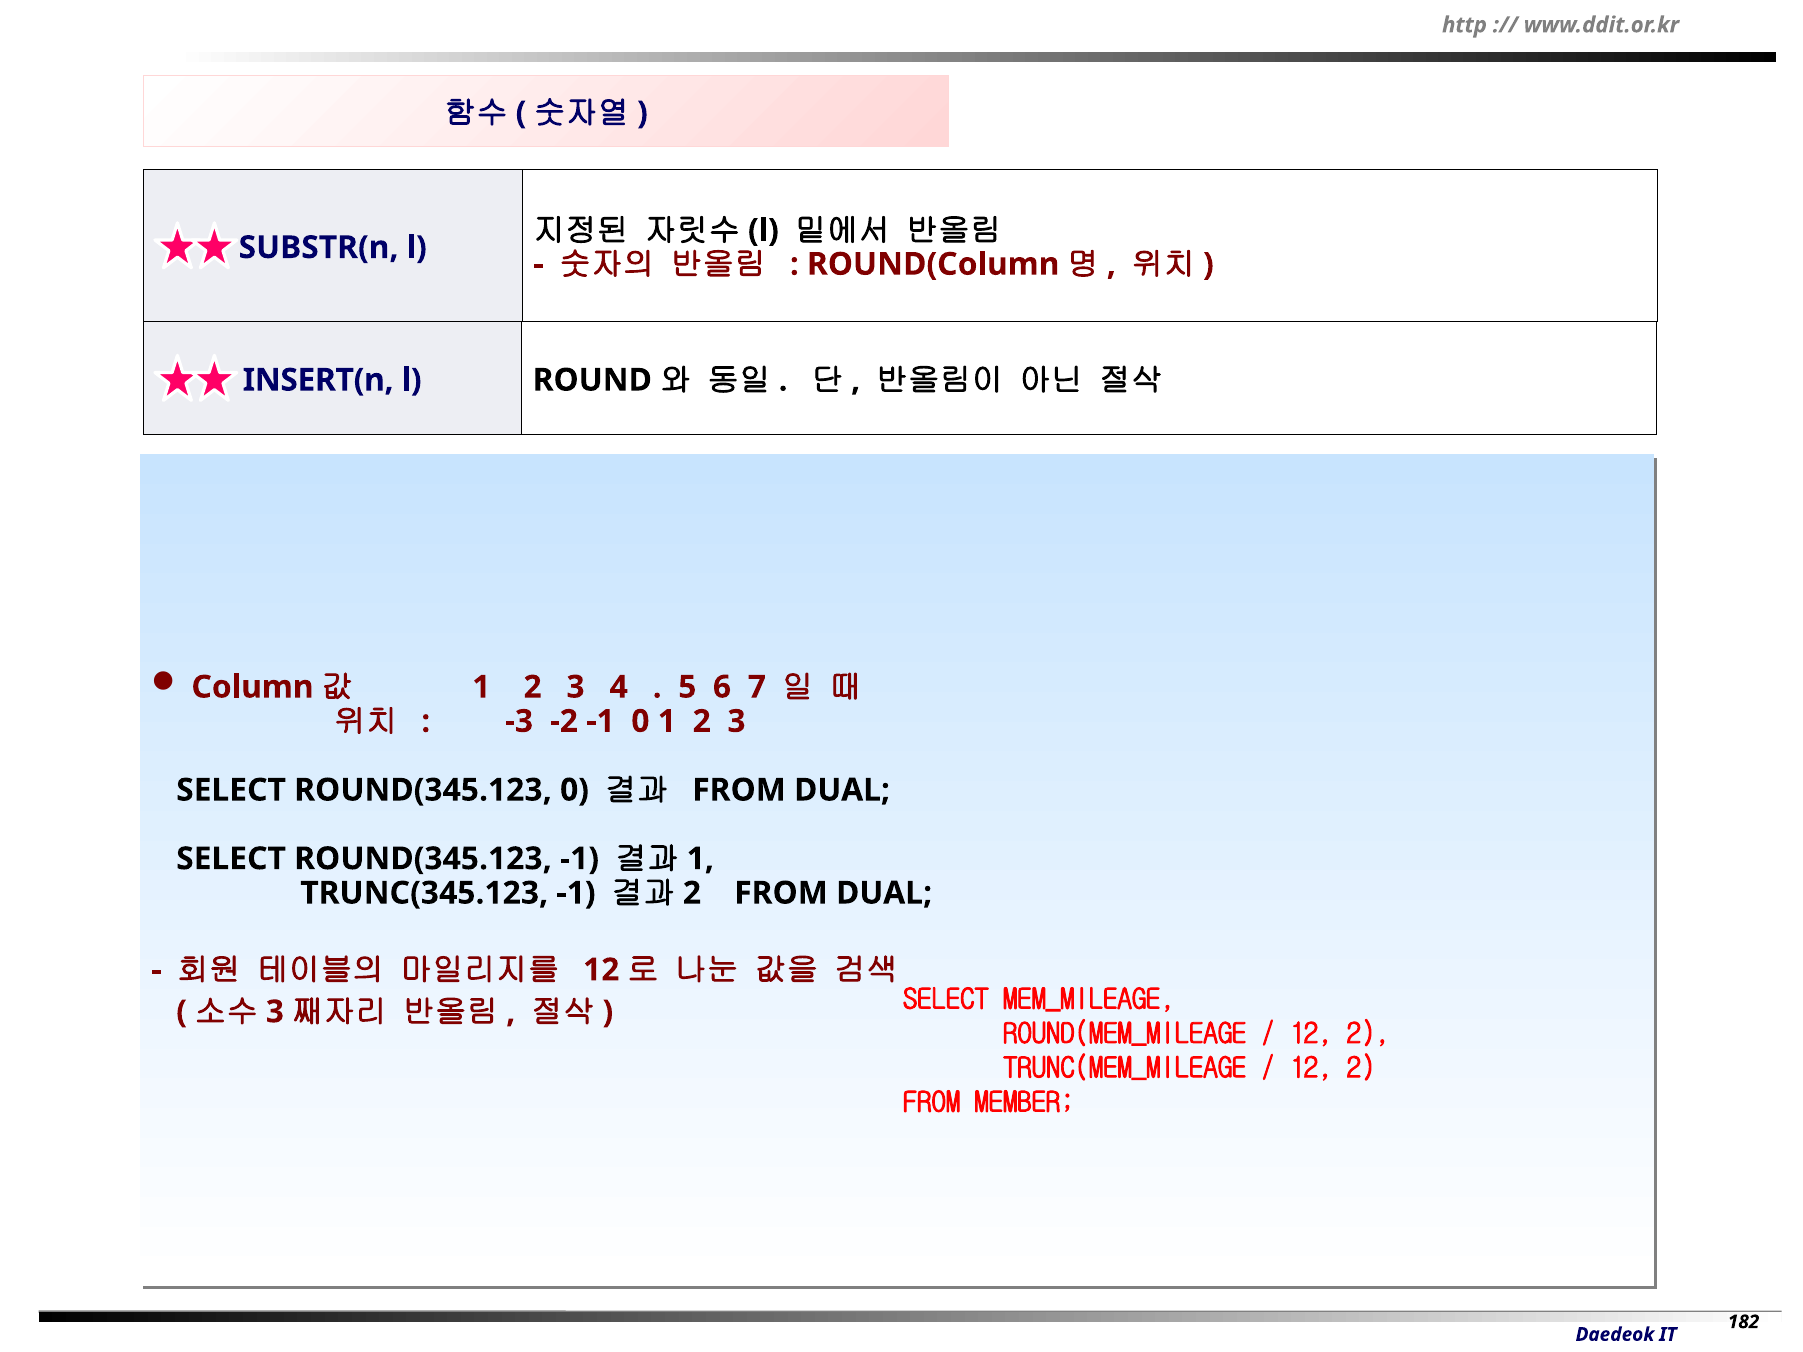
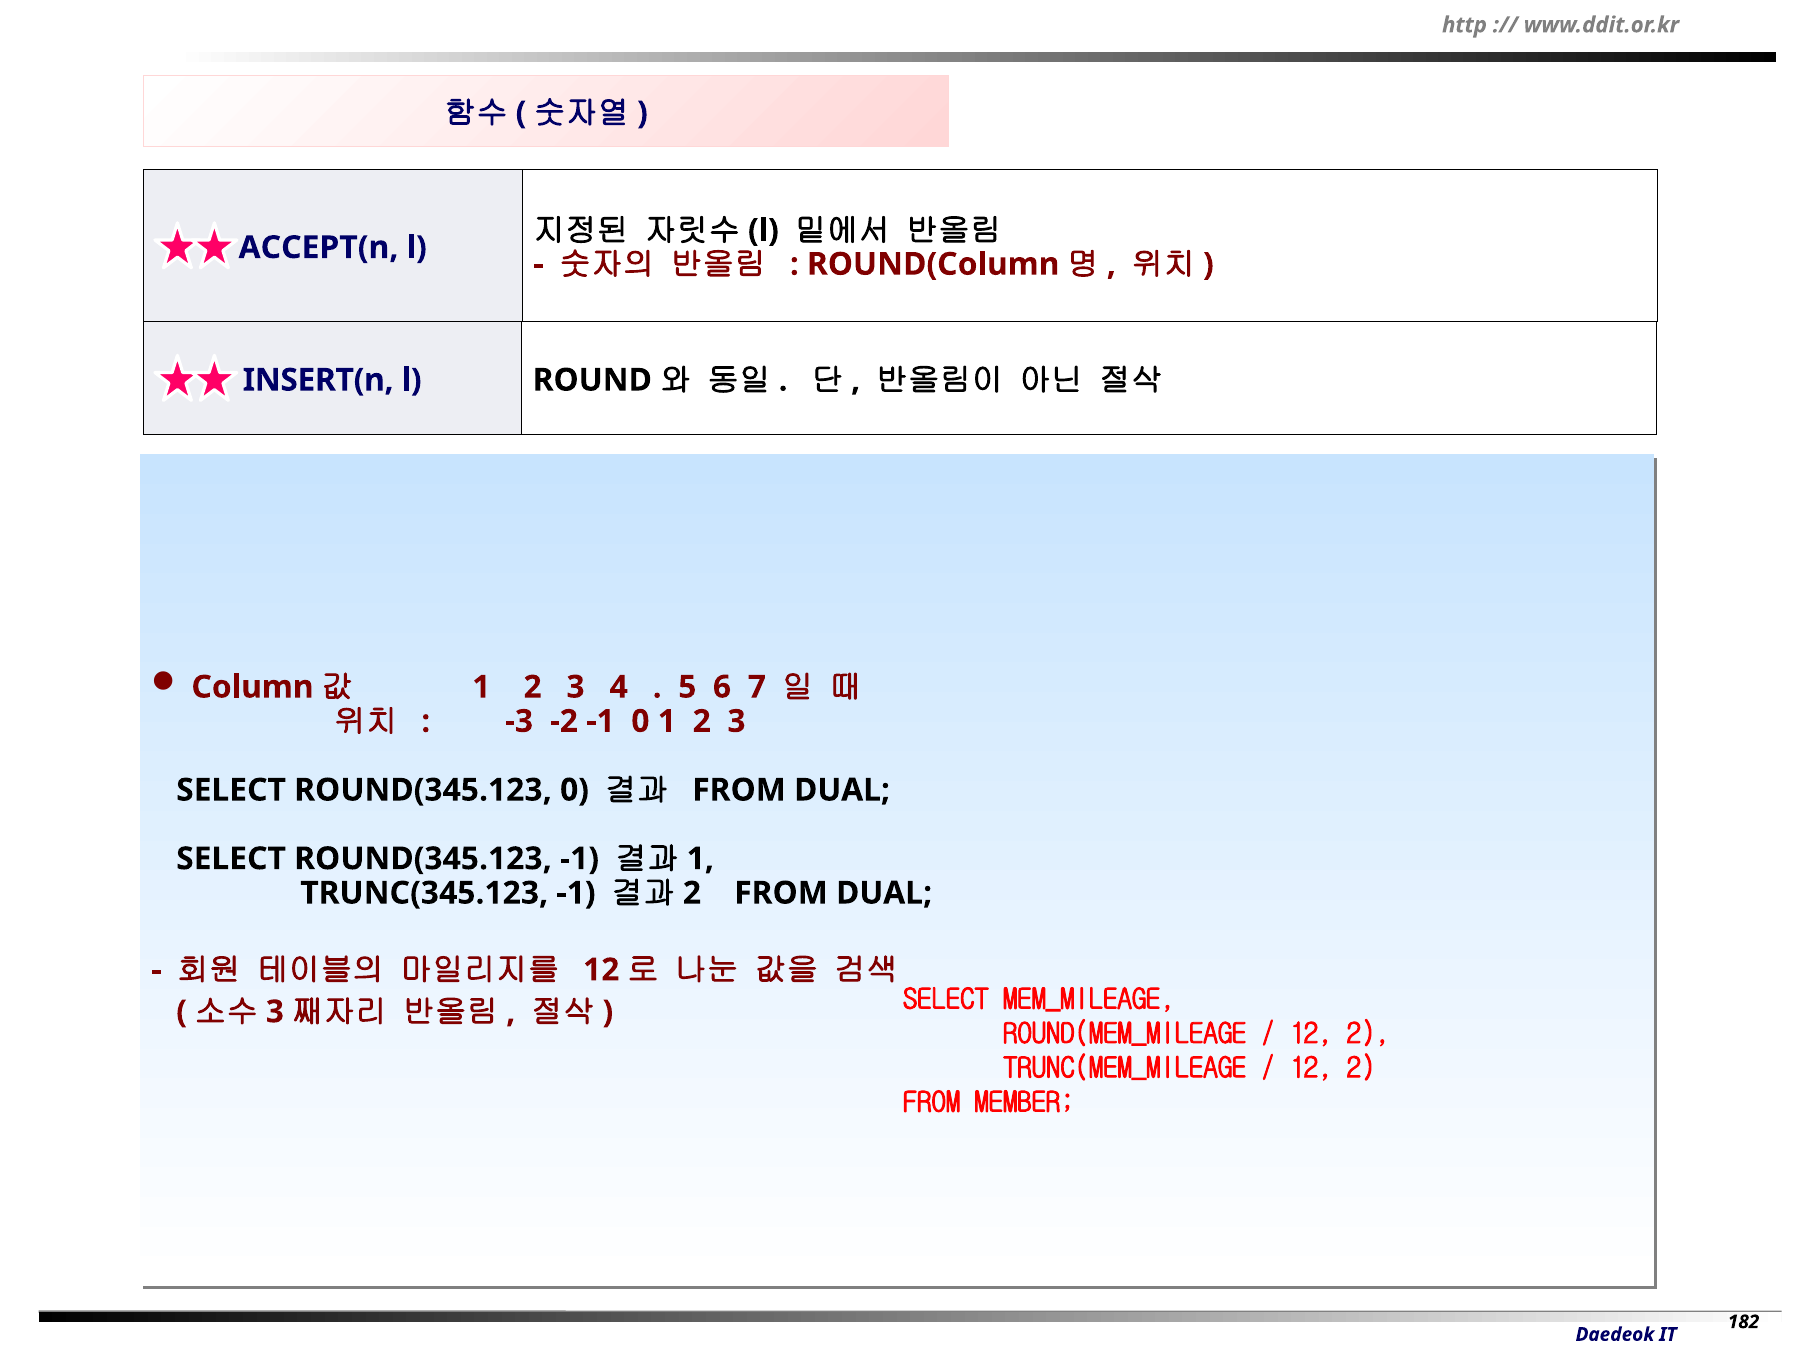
SUBSTR(n: SUBSTR(n -> ACCEPT(n
